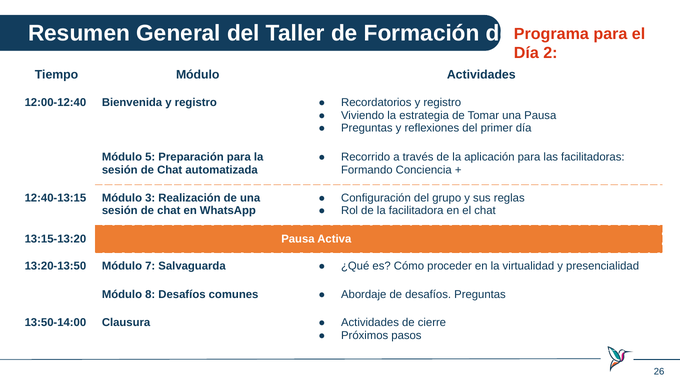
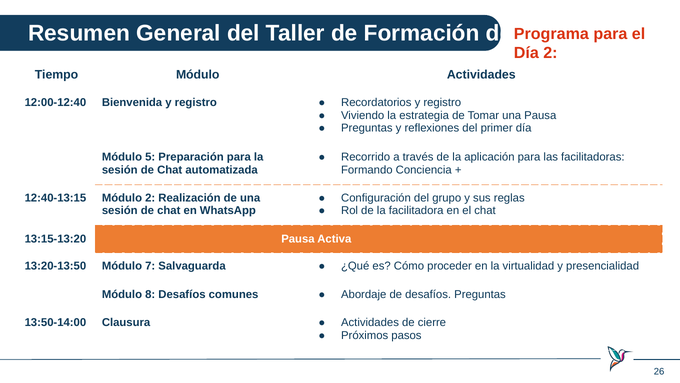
Módulo 3: 3 -> 2
